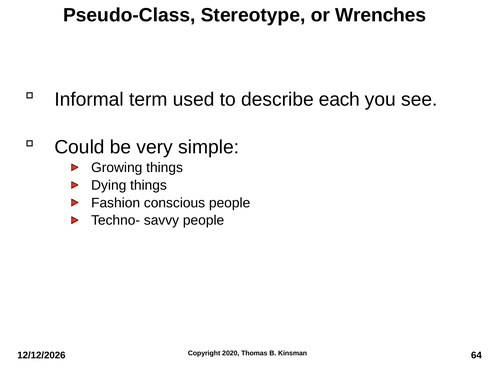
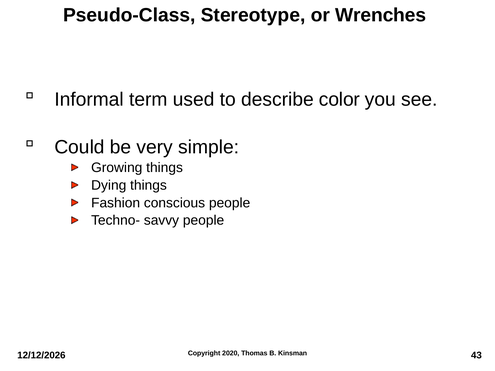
each: each -> color
64: 64 -> 43
